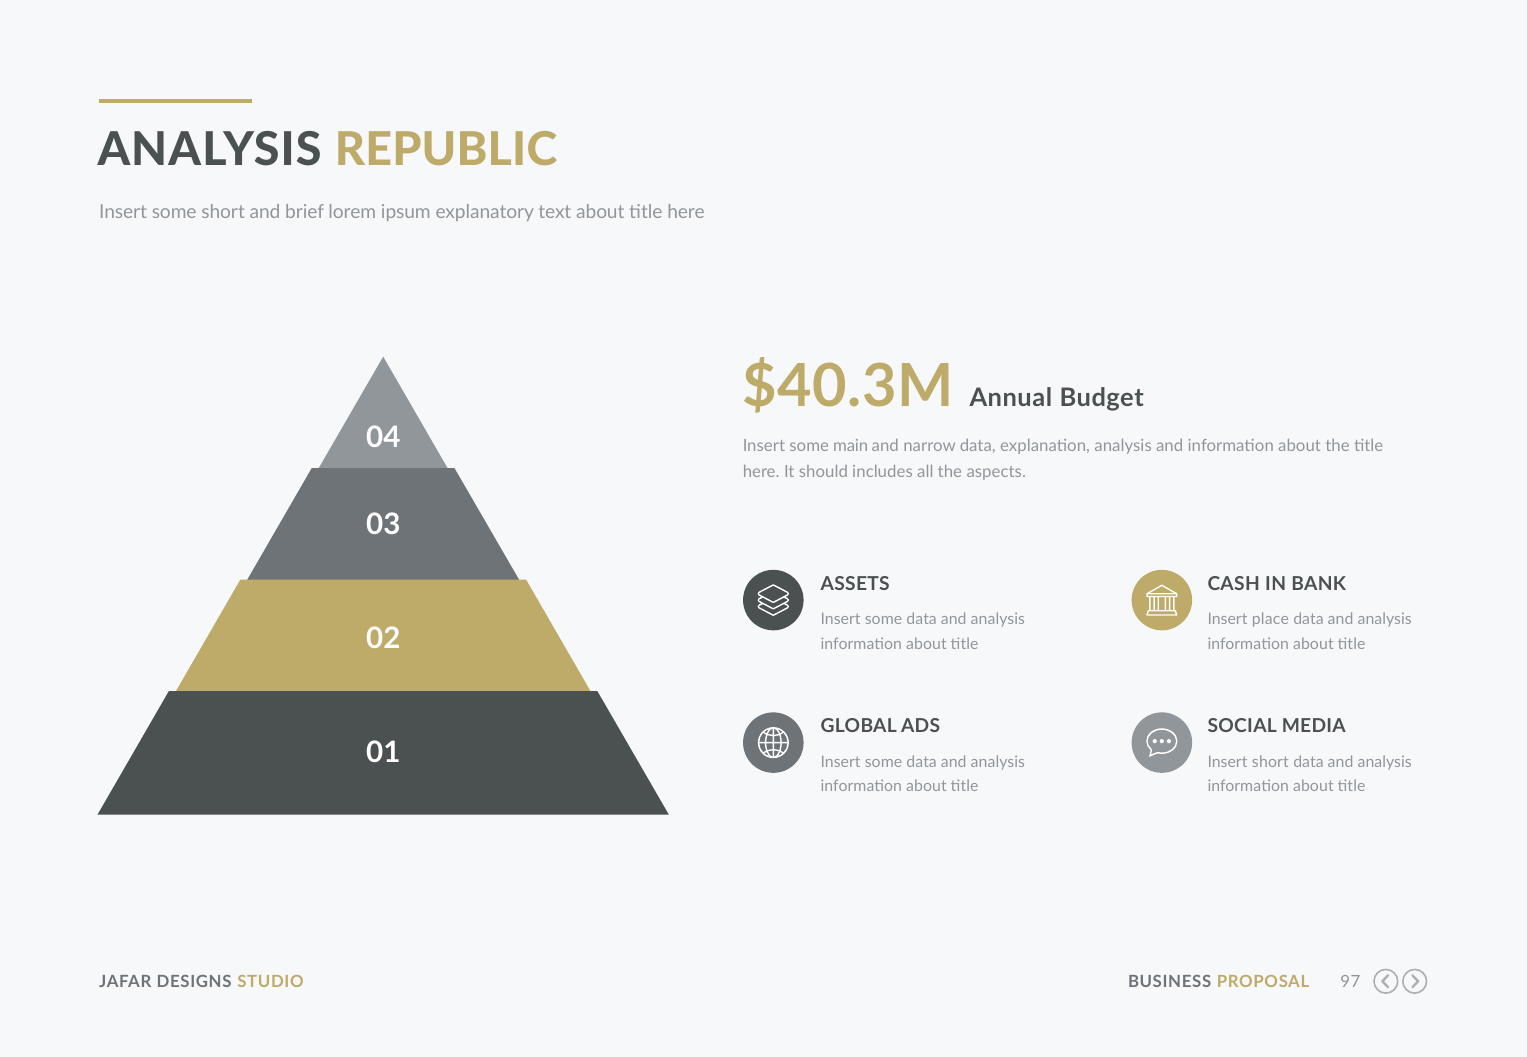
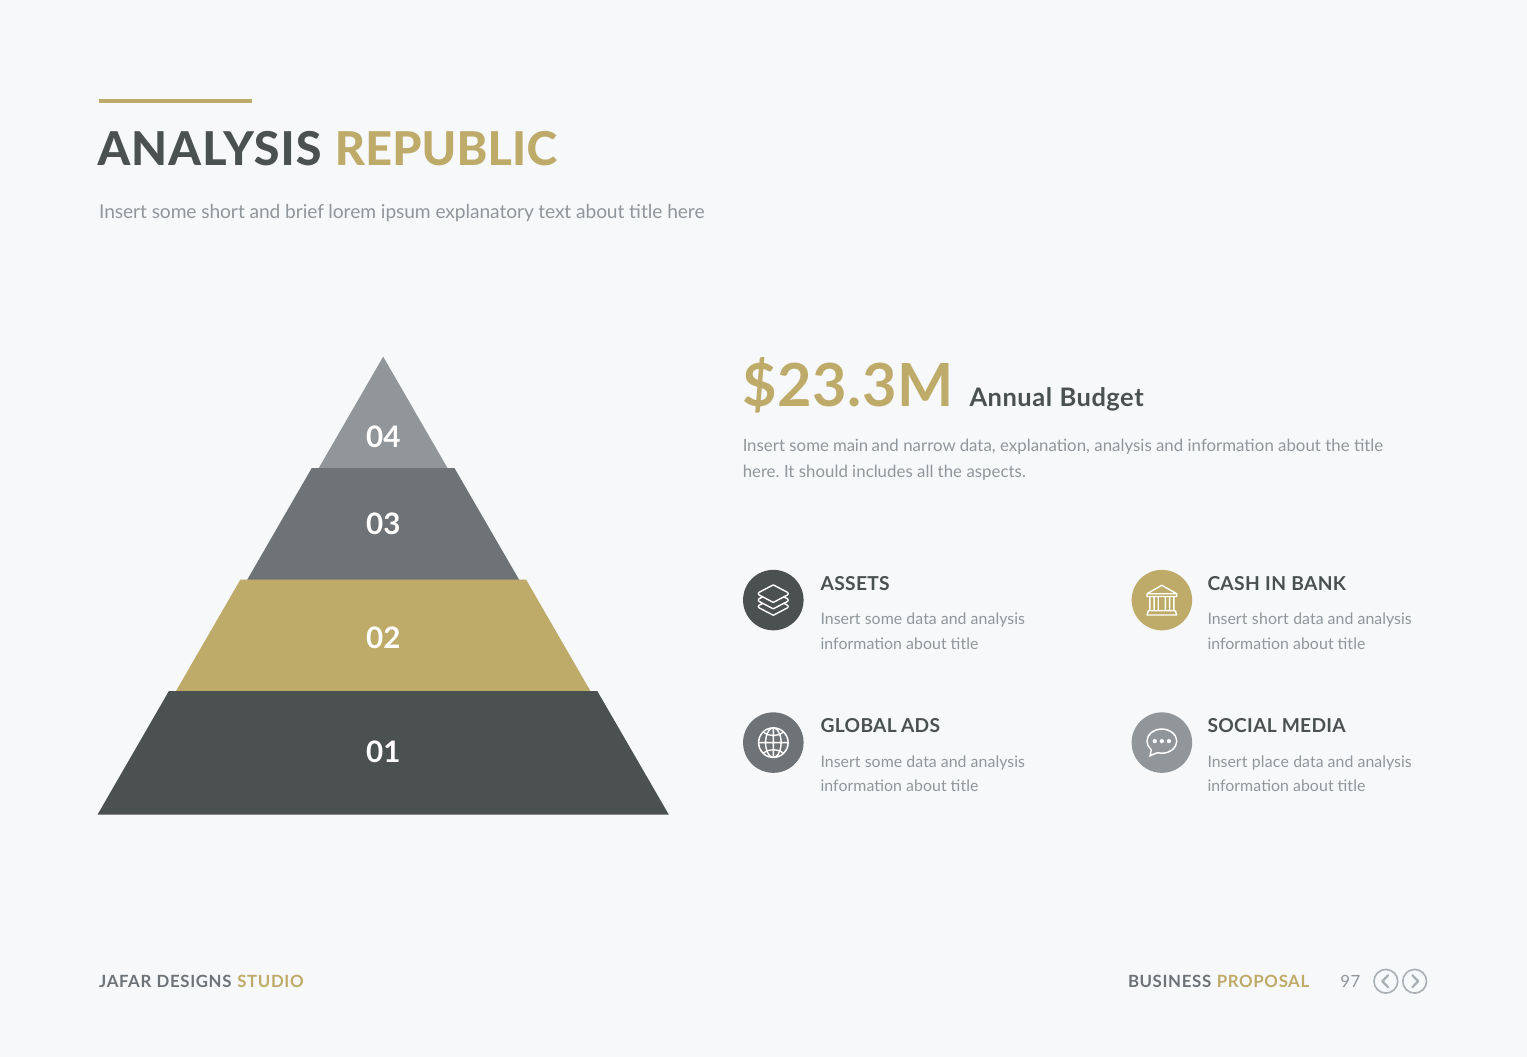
$40.3M: $40.3M -> $23.3M
Insert place: place -> short
Insert short: short -> place
